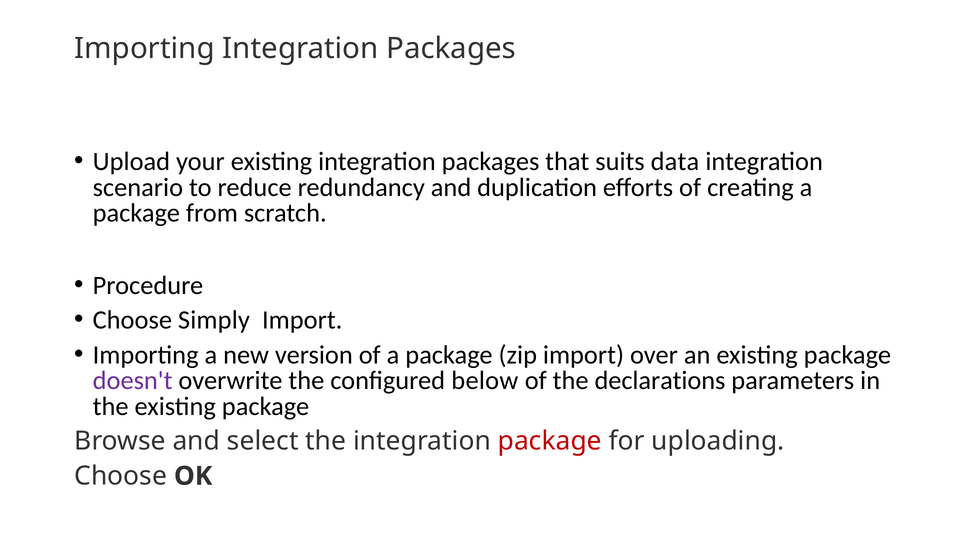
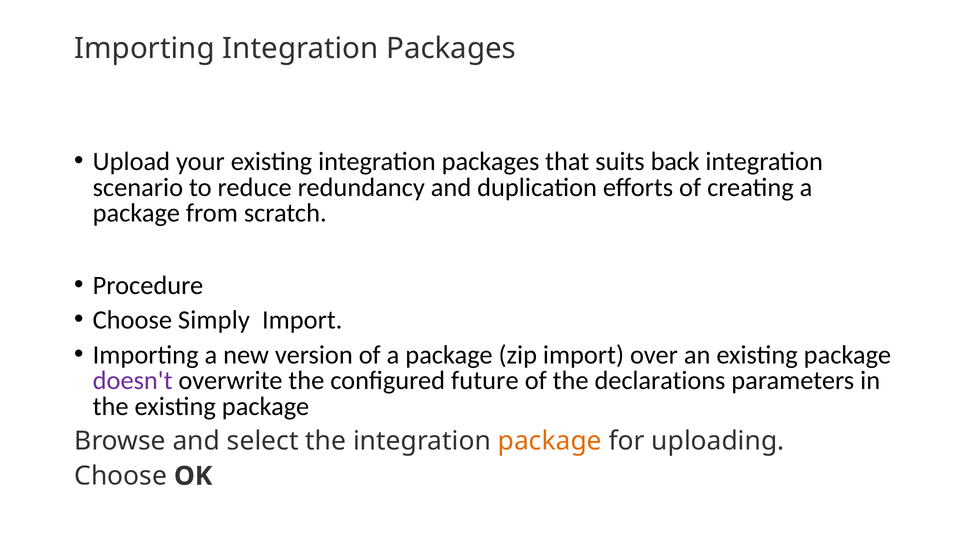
data: data -> back
below: below -> future
package at (550, 441) colour: red -> orange
